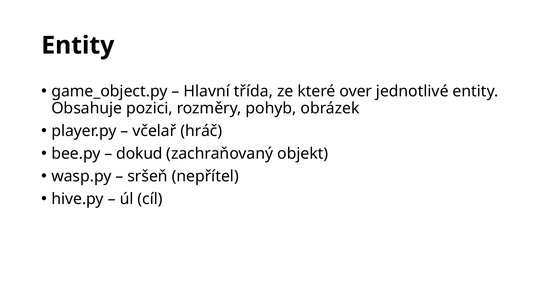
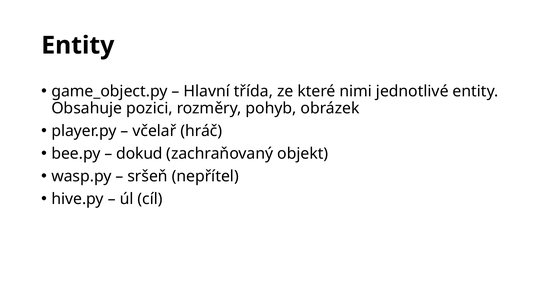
over: over -> nimi
